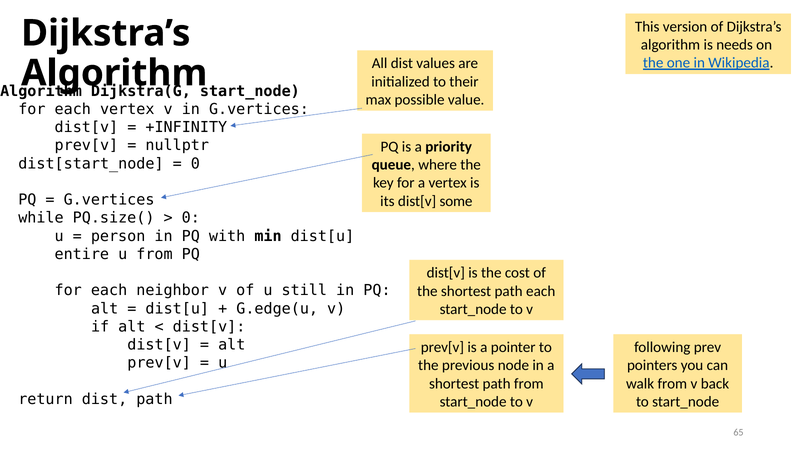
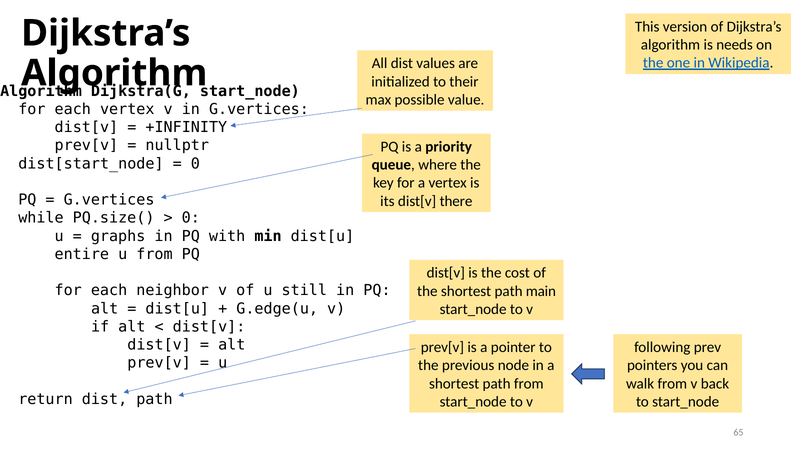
some: some -> there
person: person -> graphs
path each: each -> main
